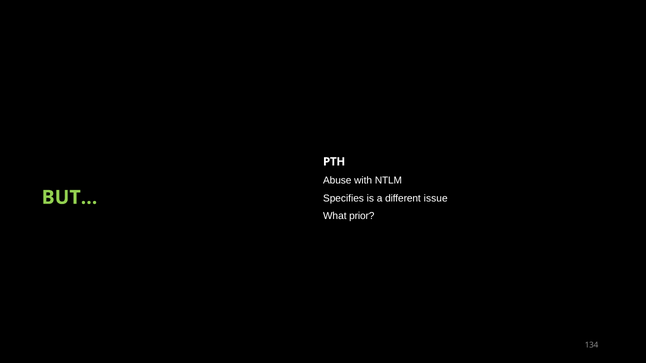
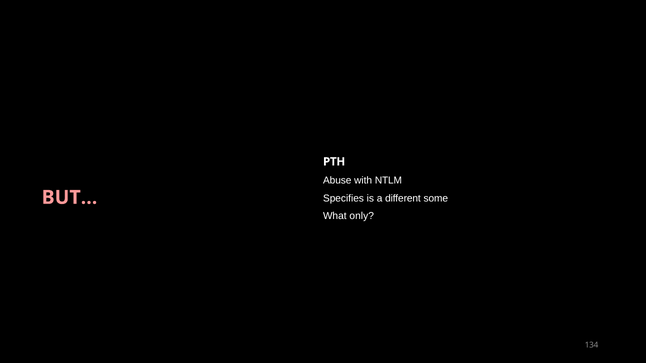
issue: issue -> some
BUT… colour: light green -> pink
prior: prior -> only
